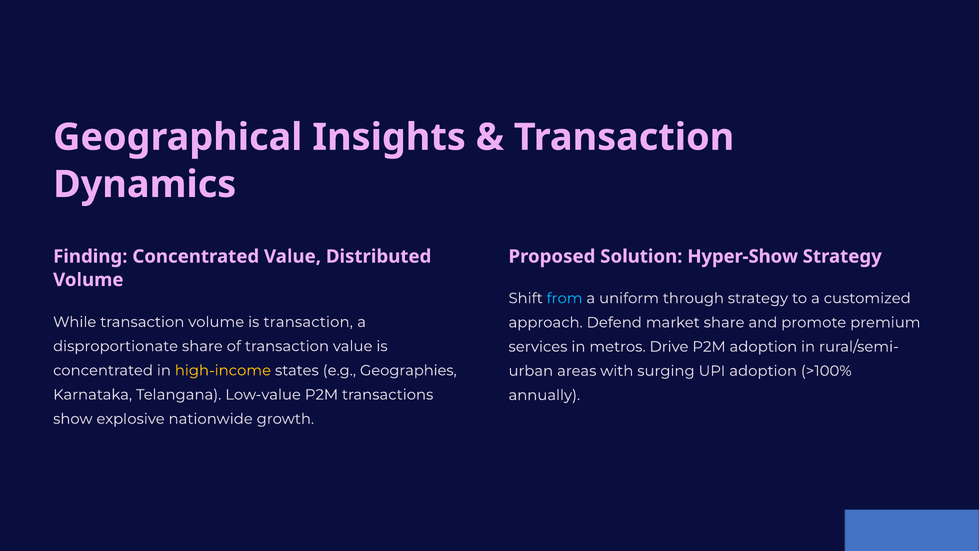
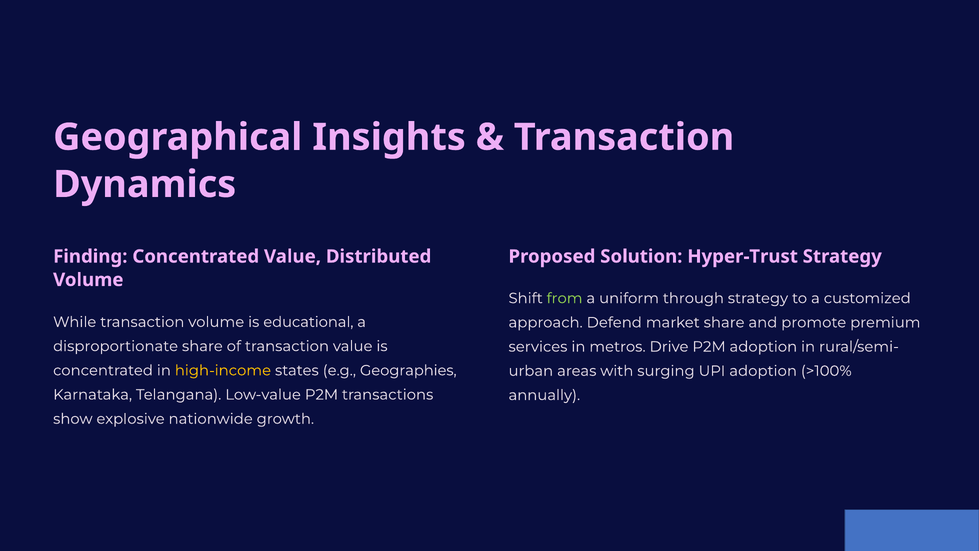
Hyper-Show: Hyper-Show -> Hyper-Trust
from colour: light blue -> light green
is transaction: transaction -> educational
